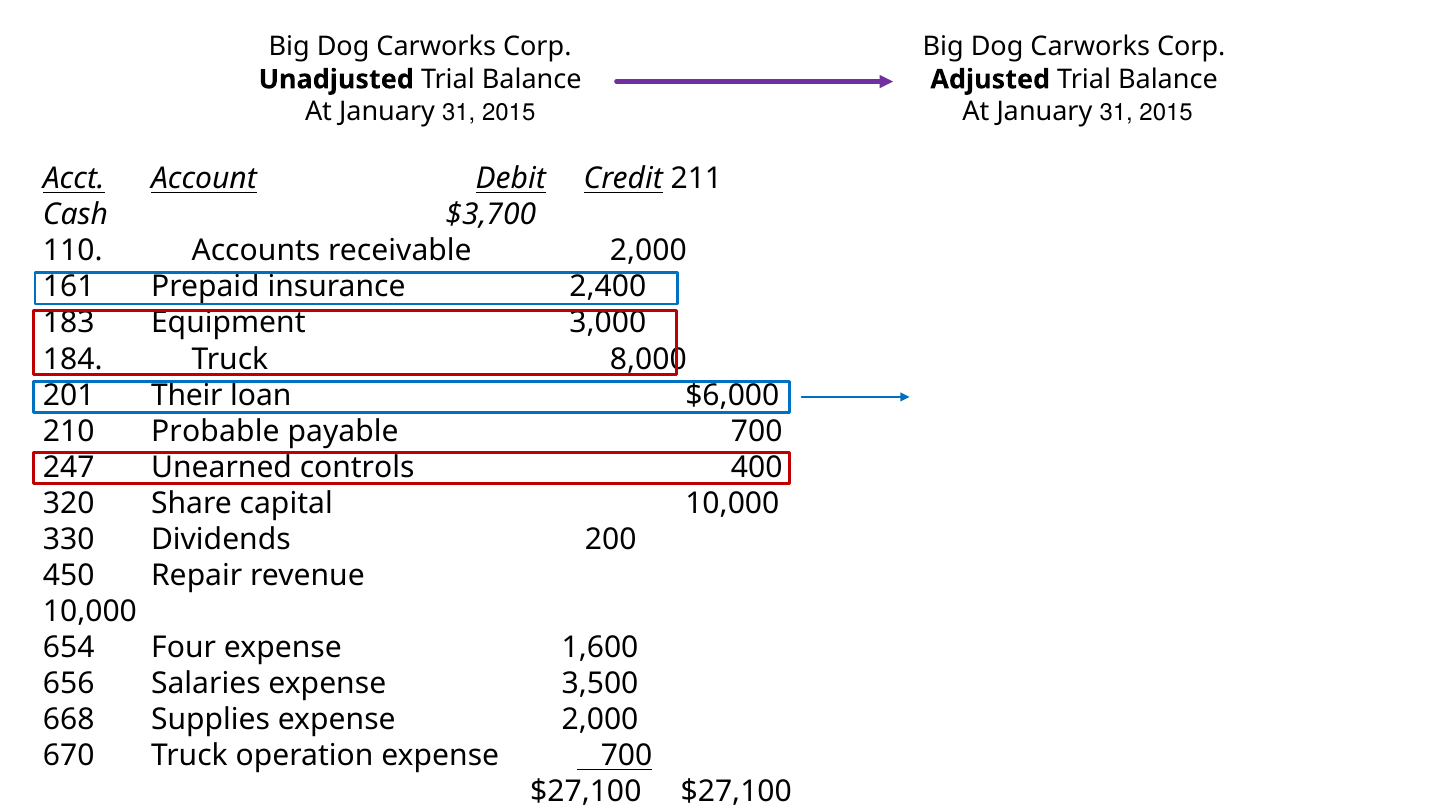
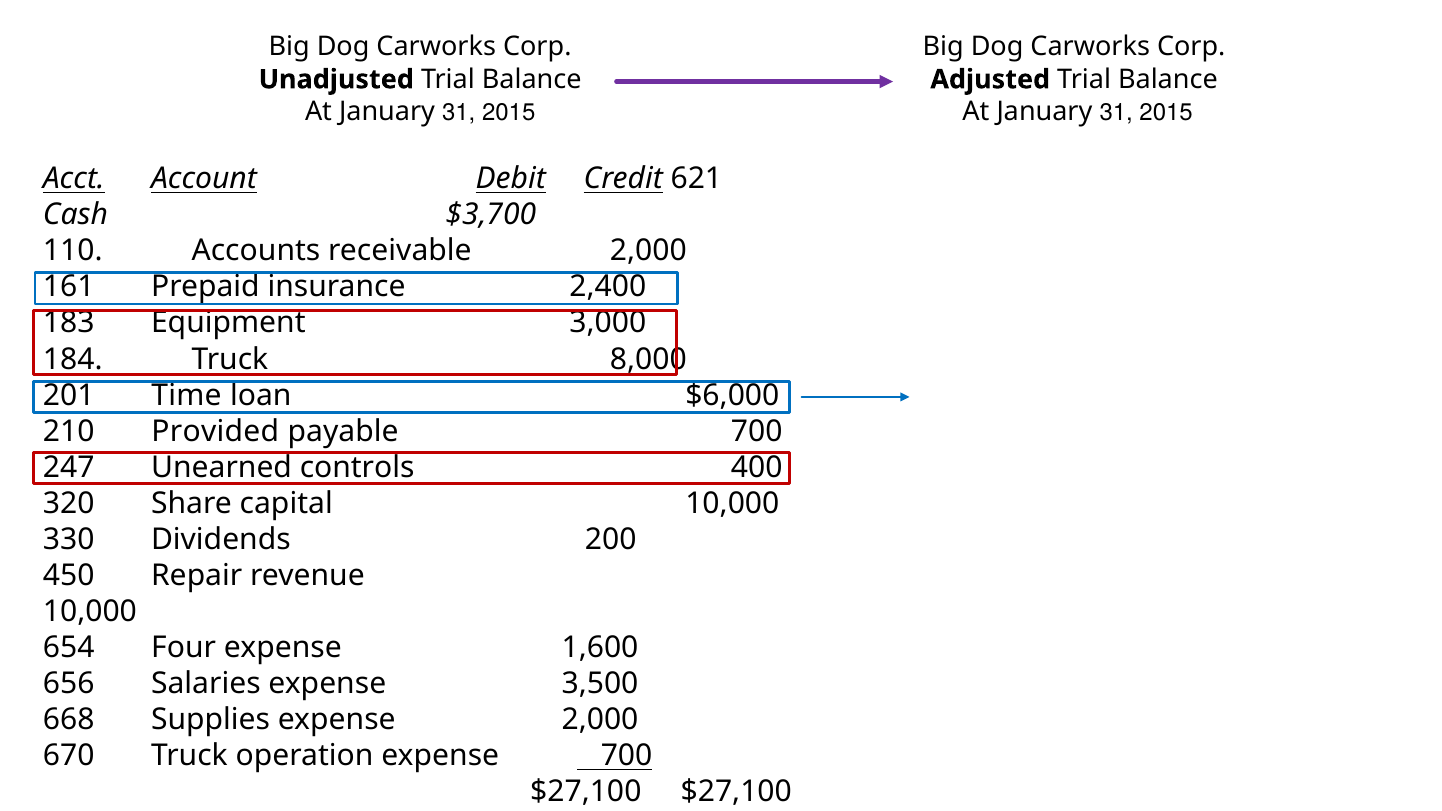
211: 211 -> 621
Their: Their -> Time
Probable: Probable -> Provided
